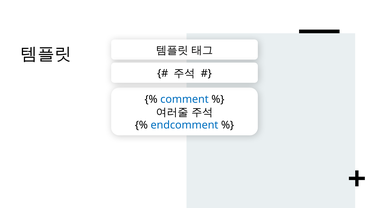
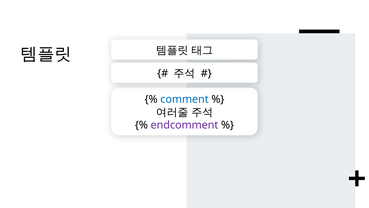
endcomment colour: blue -> purple
